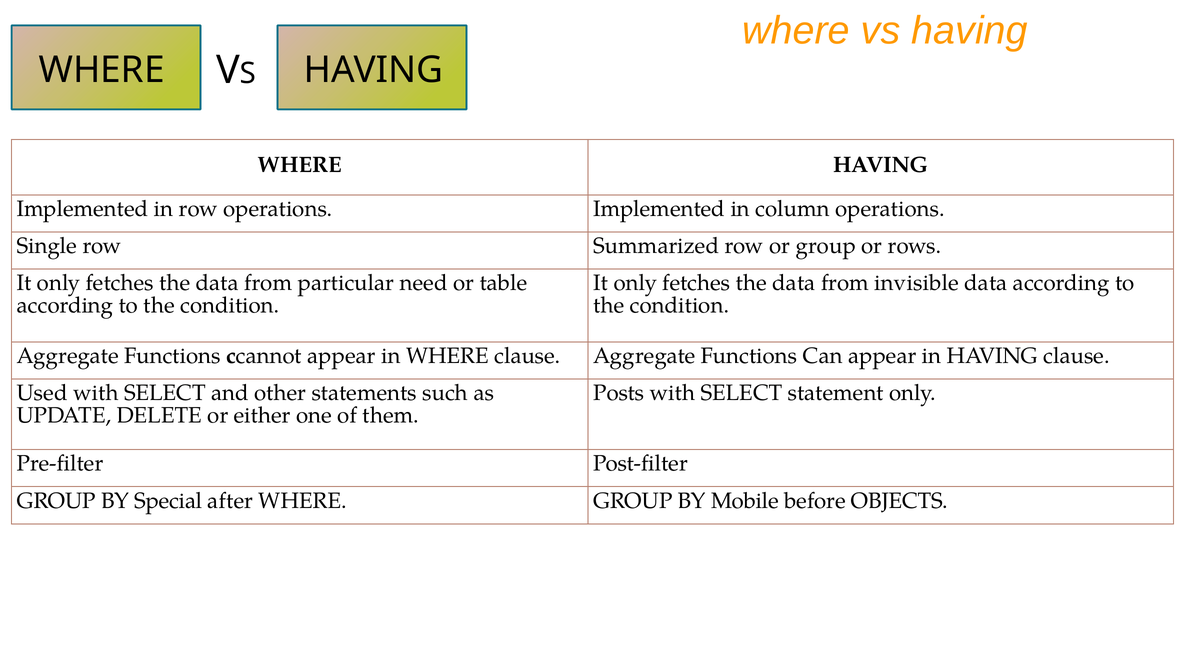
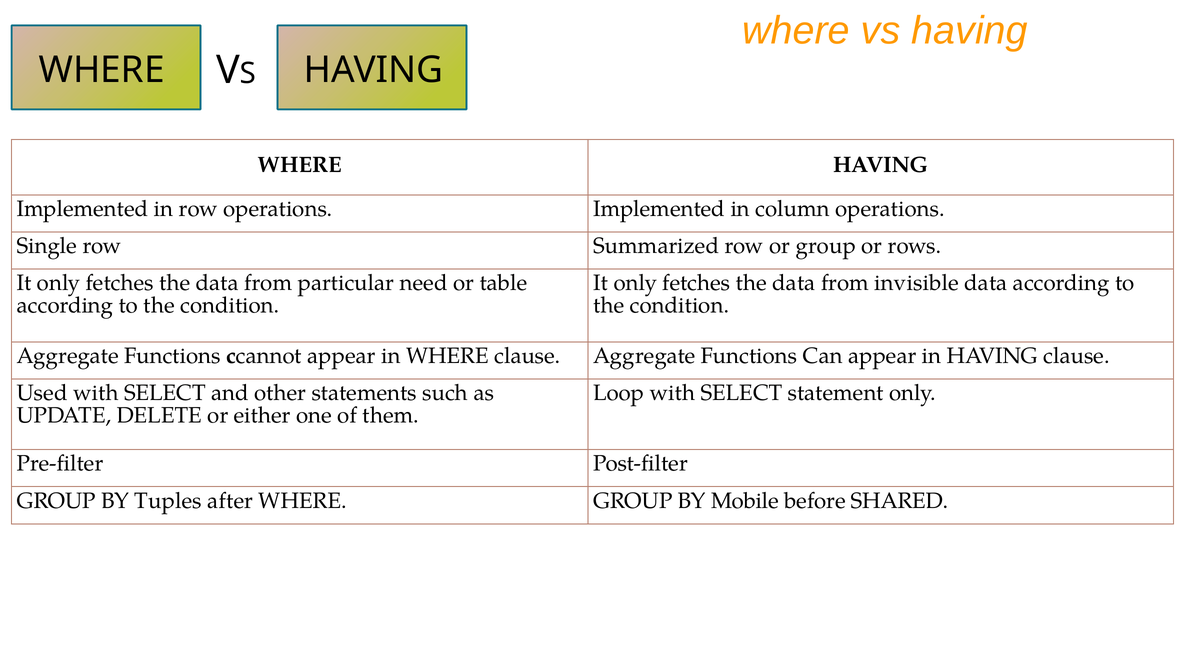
Posts: Posts -> Loop
Special: Special -> Tuples
OBJECTS: OBJECTS -> SHARED
